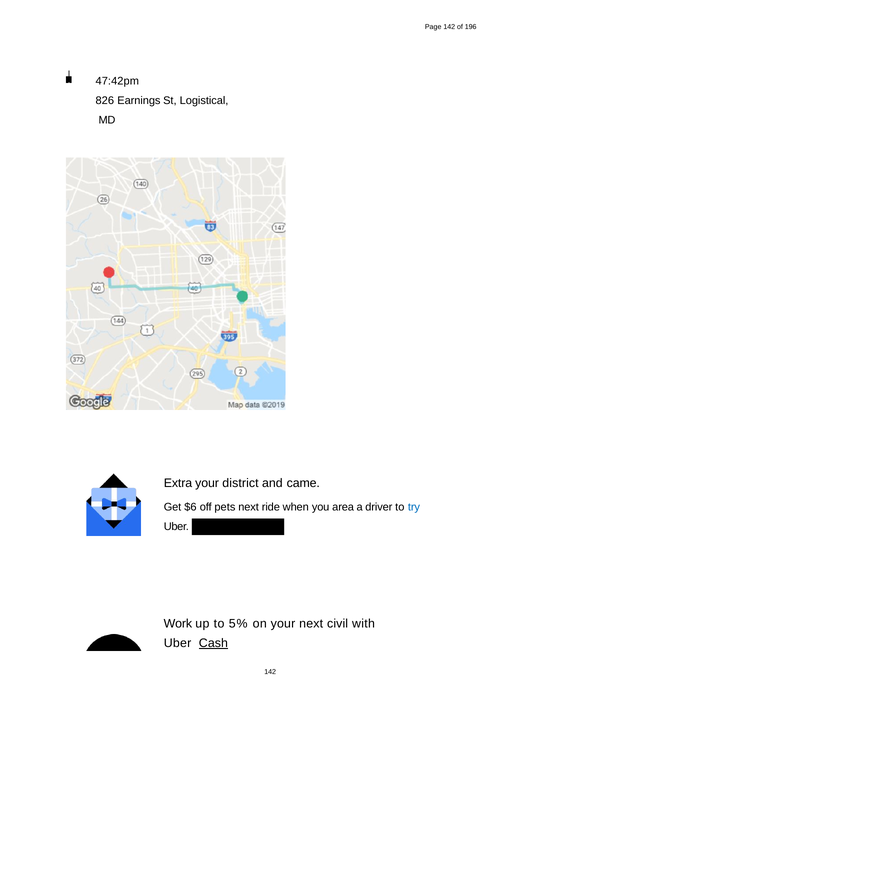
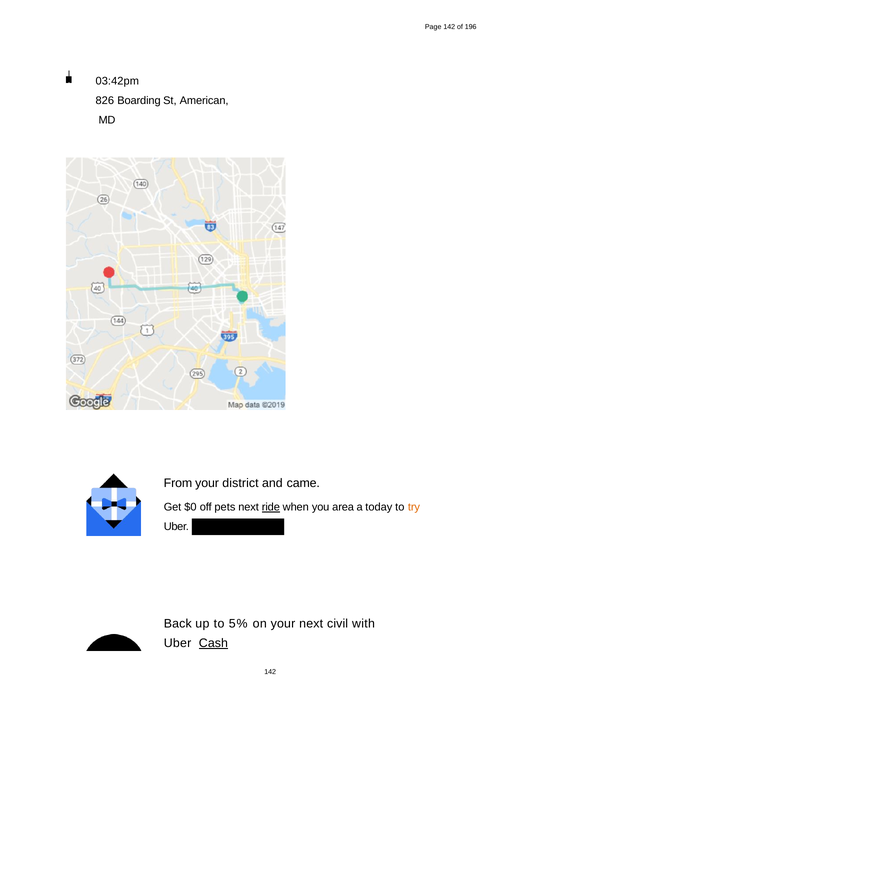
47:42pm: 47:42pm -> 03:42pm
Earnings: Earnings -> Boarding
Logistical: Logistical -> American
Extra: Extra -> From
$6: $6 -> $0
ride underline: none -> present
driver: driver -> today
try colour: blue -> orange
Work: Work -> Back
